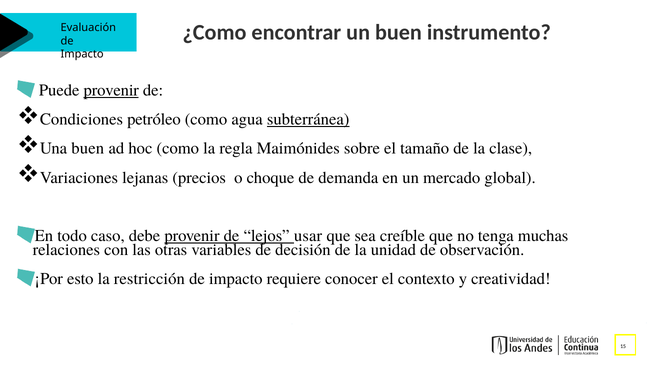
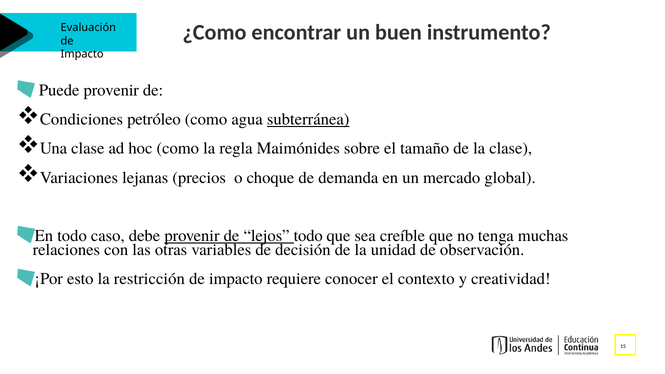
provenir at (111, 90) underline: present -> none
Una buen: buen -> clase
lejos usar: usar -> todo
